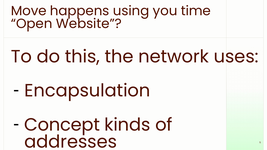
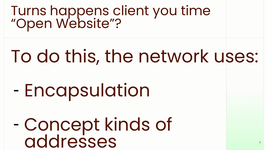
Move: Move -> Turns
using: using -> client
